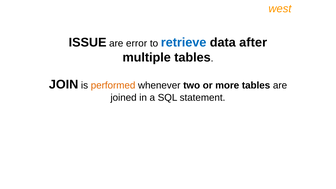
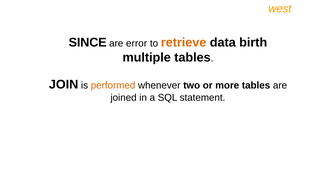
ISSUE: ISSUE -> SINCE
retrieve colour: blue -> orange
after: after -> birth
